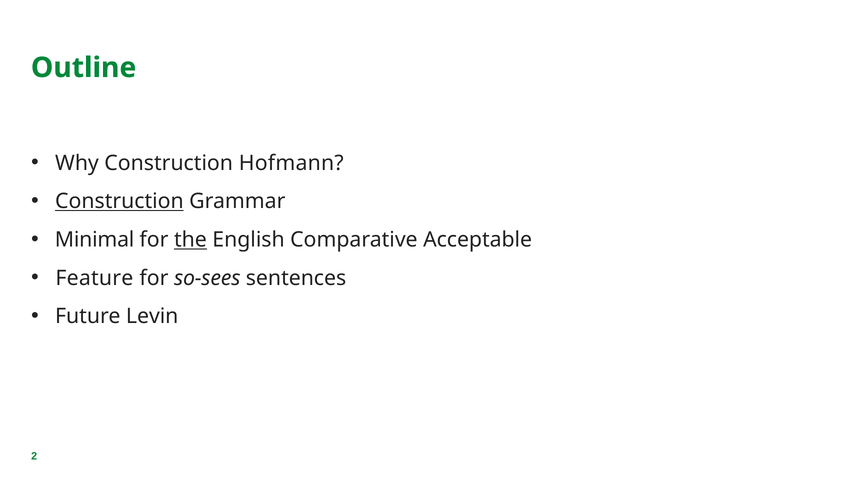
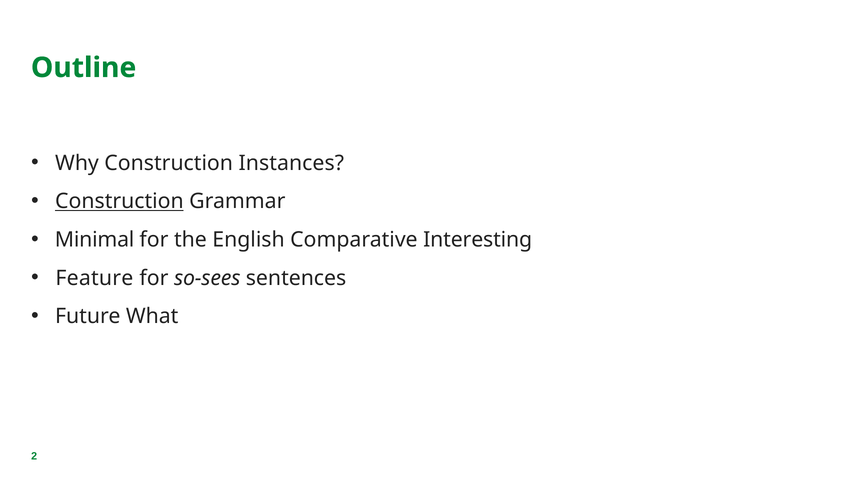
Hofmann: Hofmann -> Instances
the underline: present -> none
Acceptable: Acceptable -> Interesting
Levin: Levin -> What
